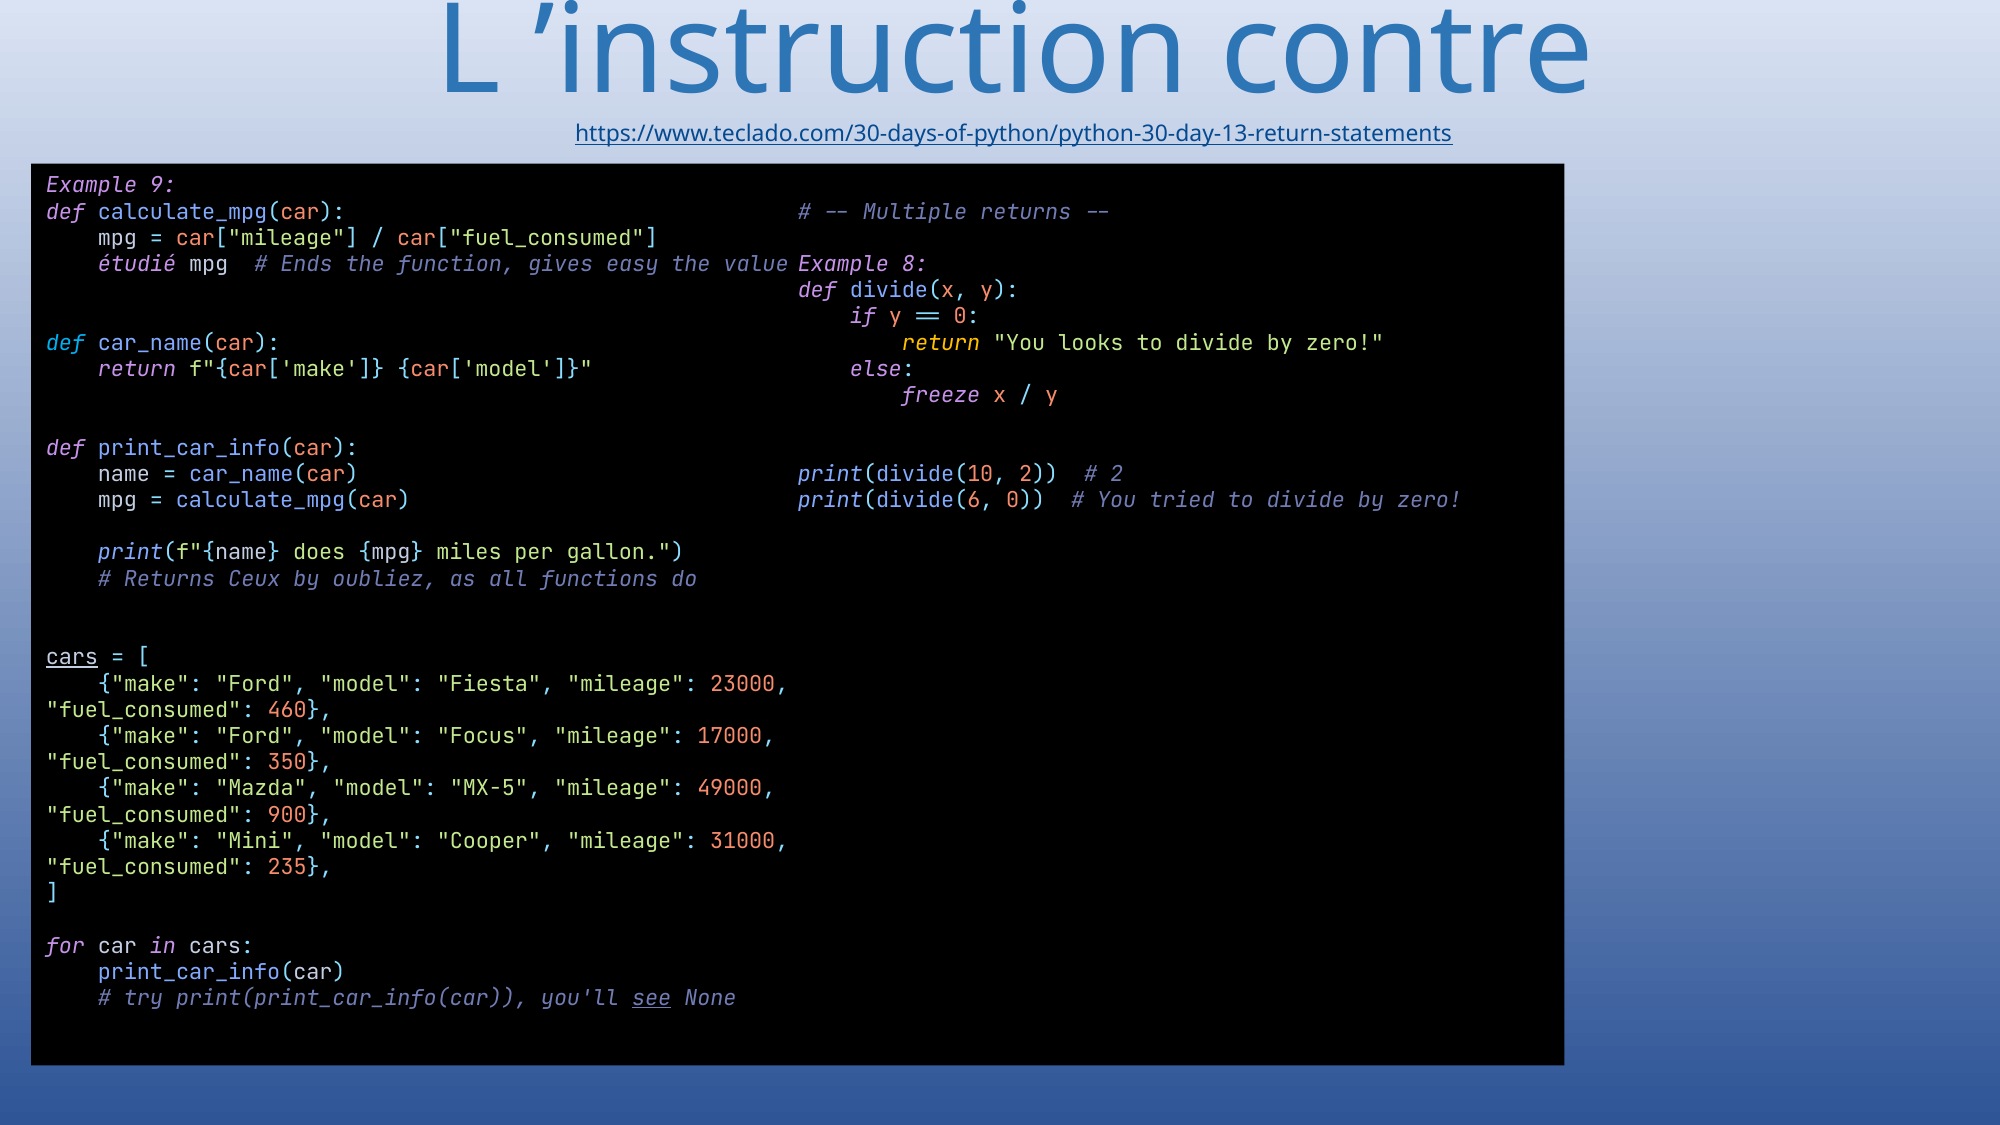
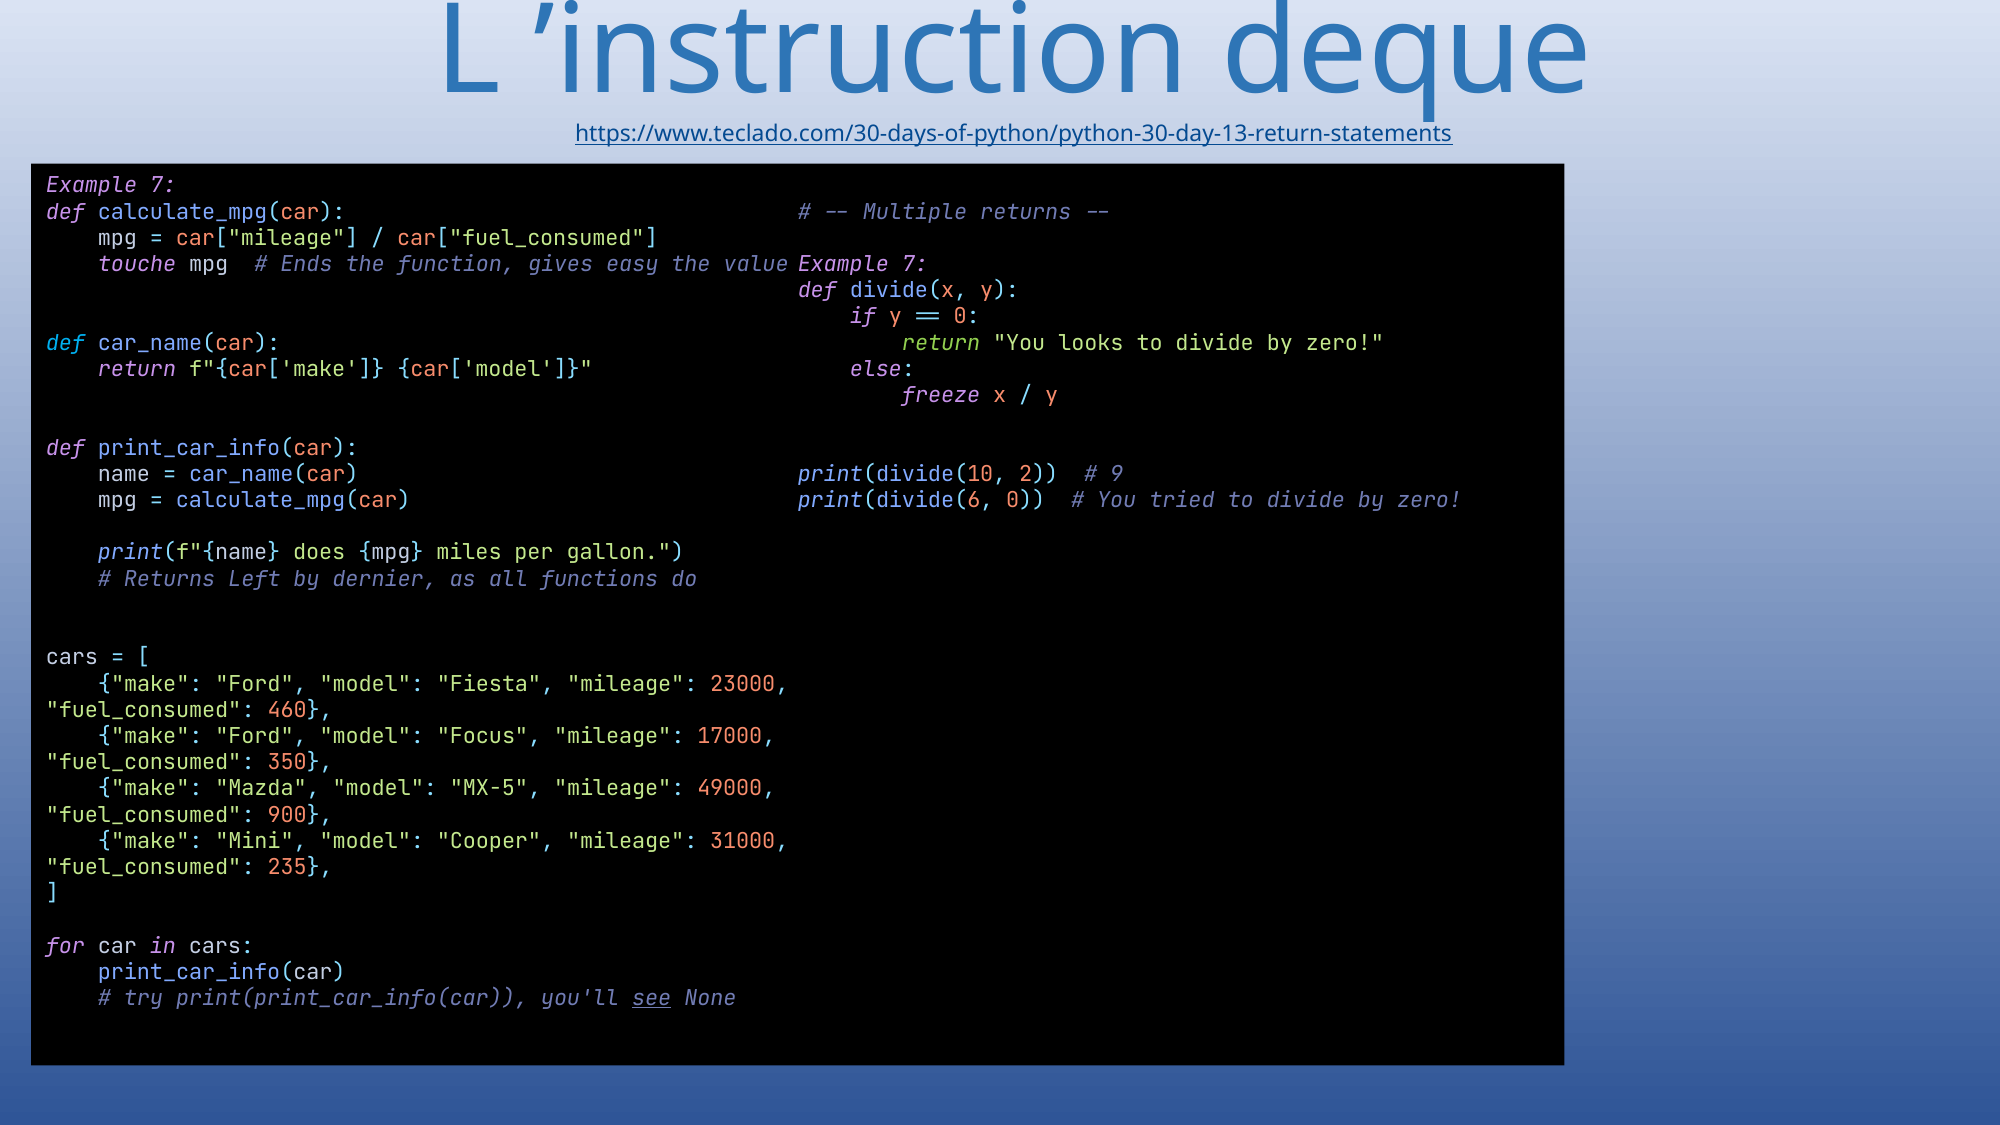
contre: contre -> deque
9 at (163, 186): 9 -> 7
étudié: étudié -> touche
8 at (915, 264): 8 -> 7
return at (941, 343) colour: yellow -> light green
2 at (1117, 474): 2 -> 9
Ceux: Ceux -> Left
oubliez: oubliez -> dernier
cars at (72, 658) underline: present -> none
